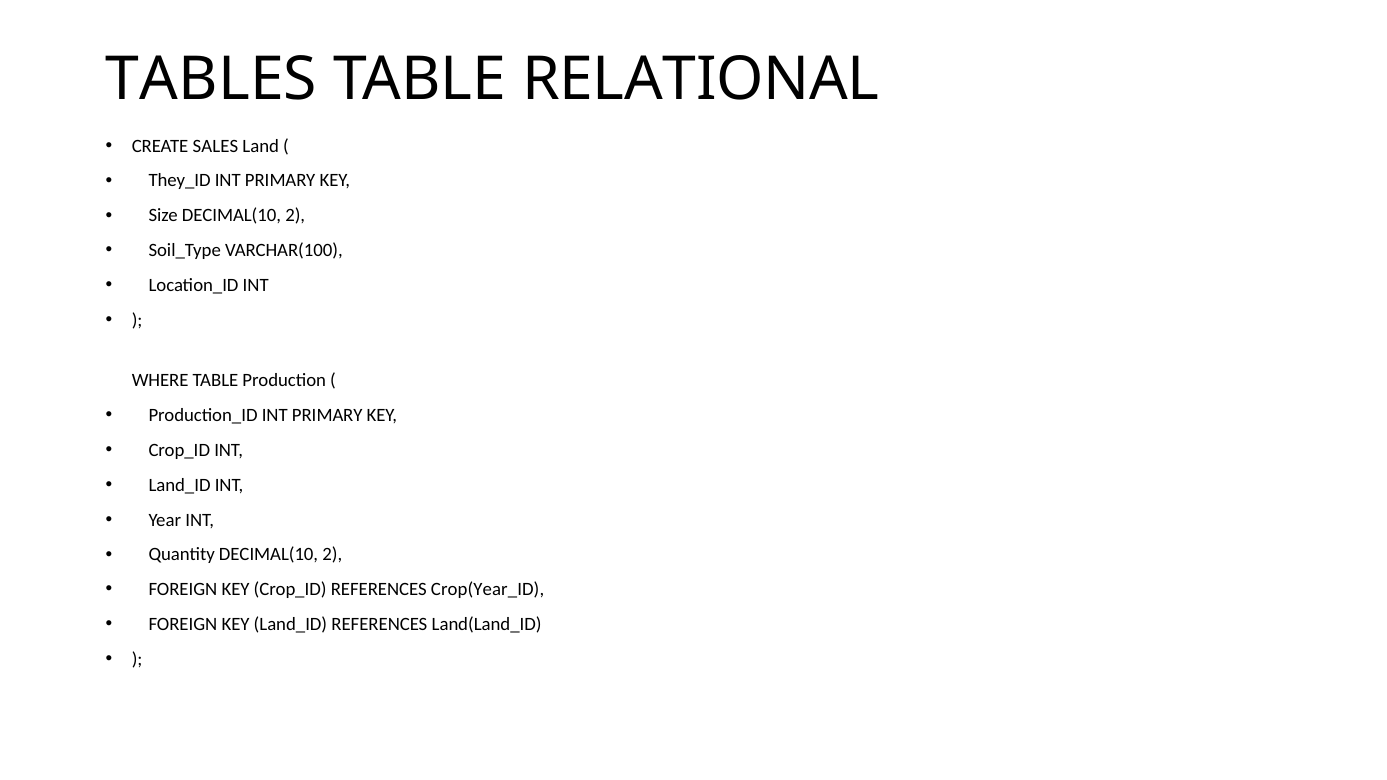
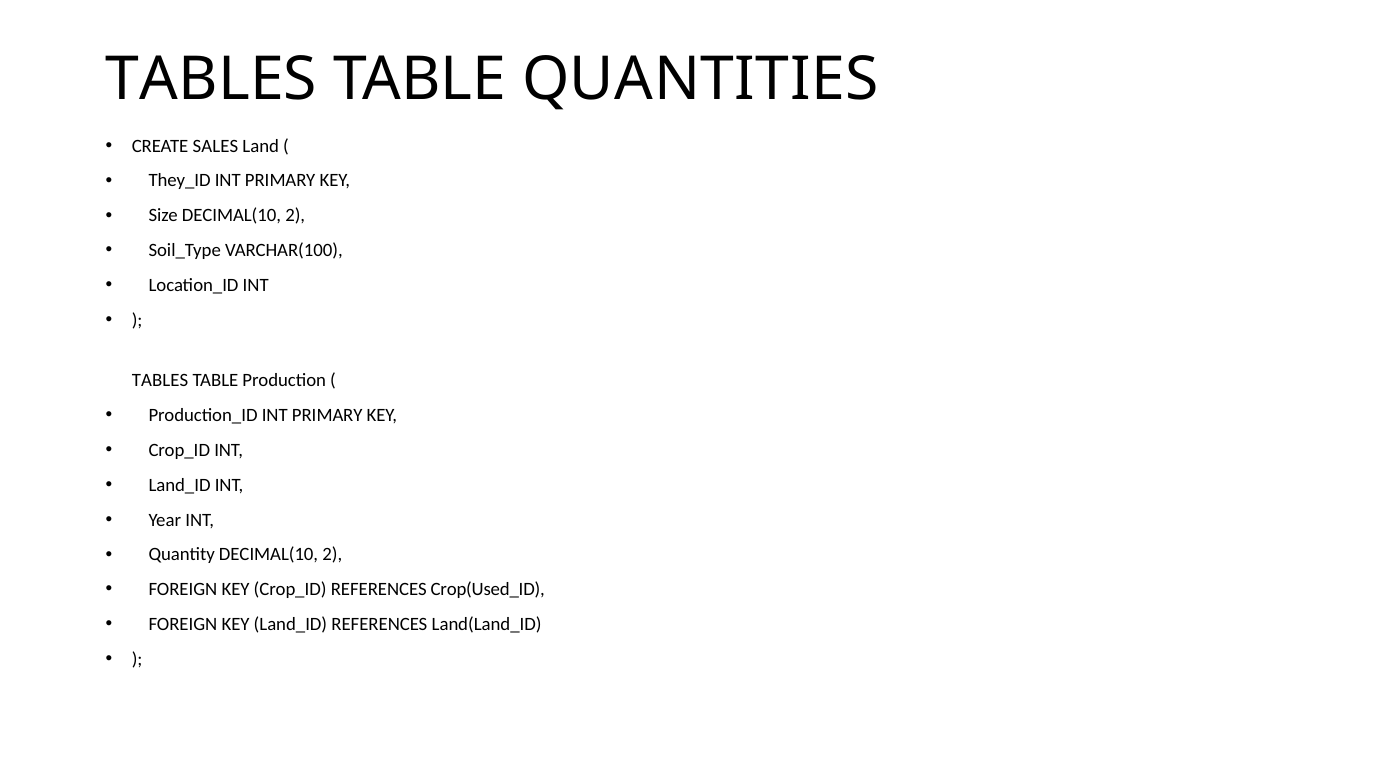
RELATIONAL: RELATIONAL -> QUANTITIES
WHERE at (160, 381): WHERE -> TABLES
Crop(Year_ID: Crop(Year_ID -> Crop(Used_ID
